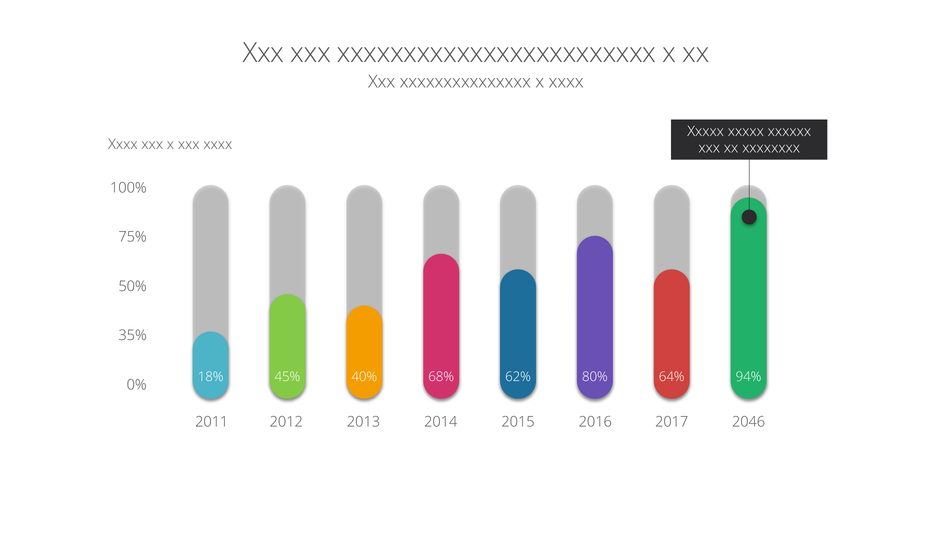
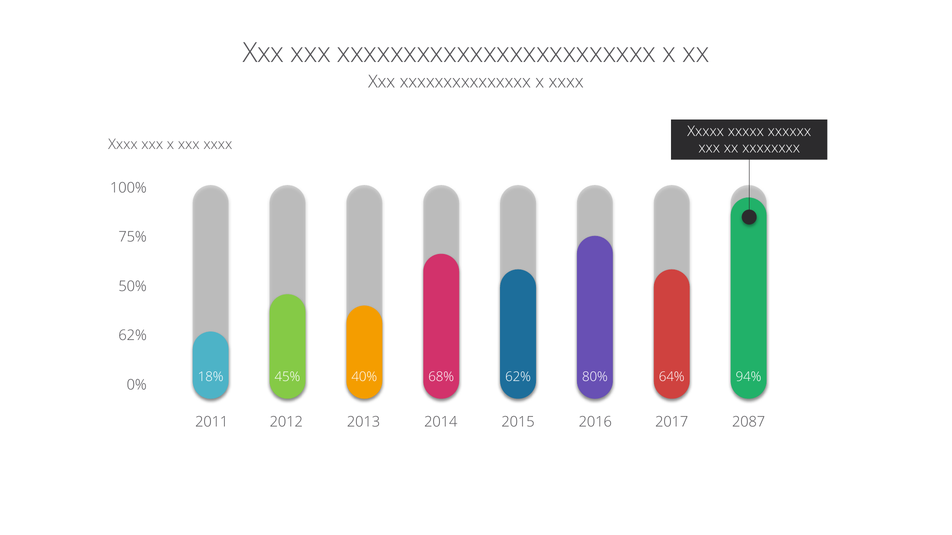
35% at (133, 336): 35% -> 62%
2046: 2046 -> 2087
